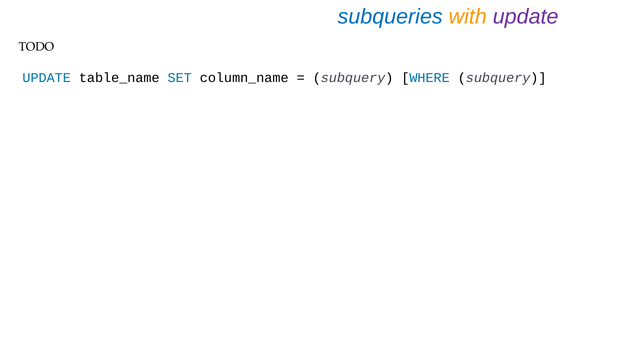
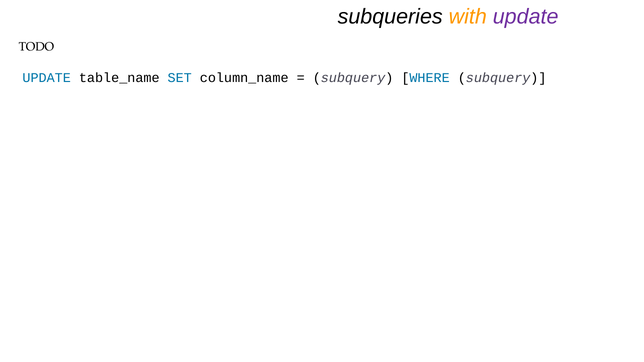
subqueries colour: blue -> black
